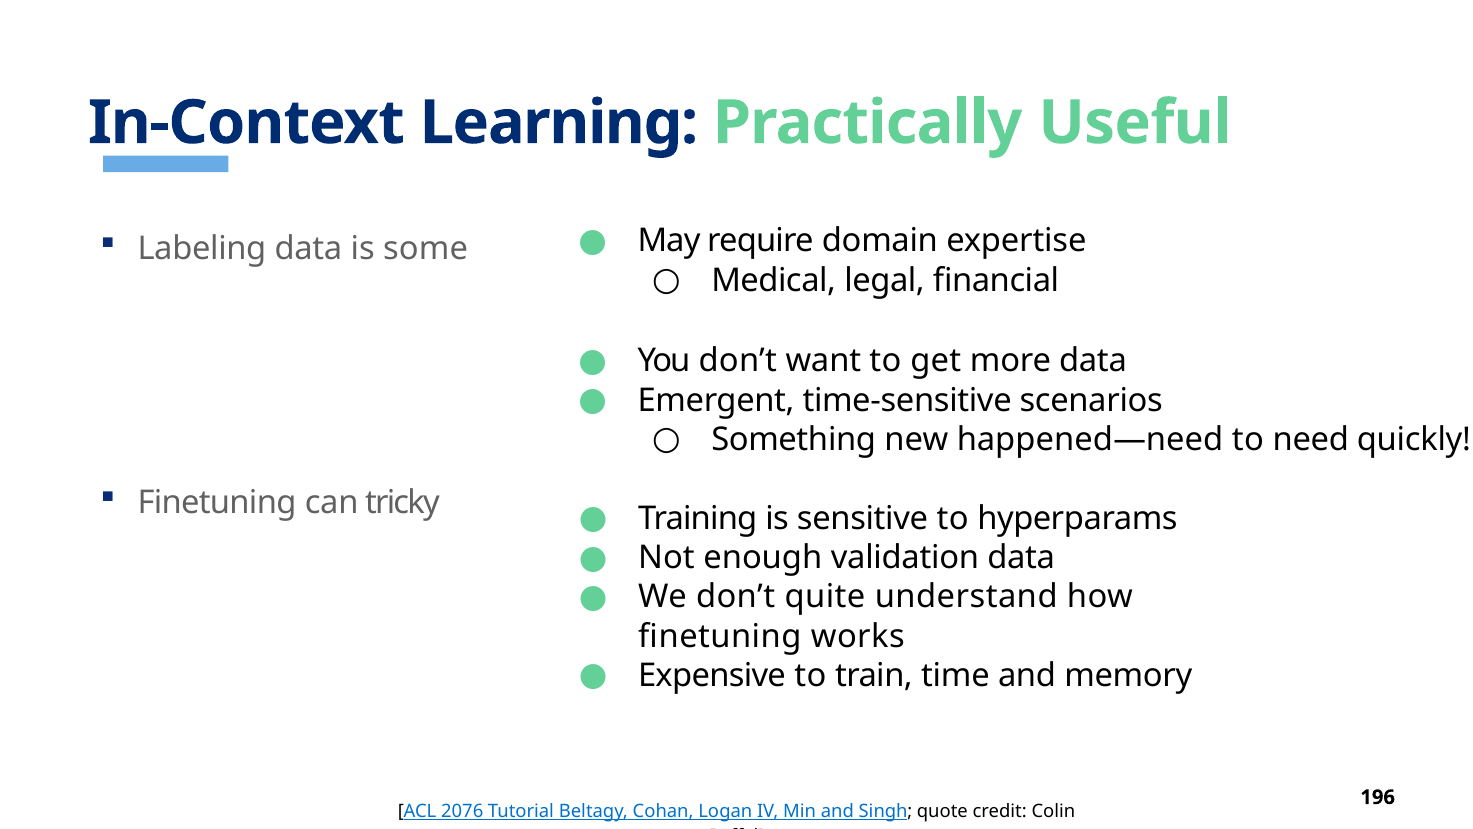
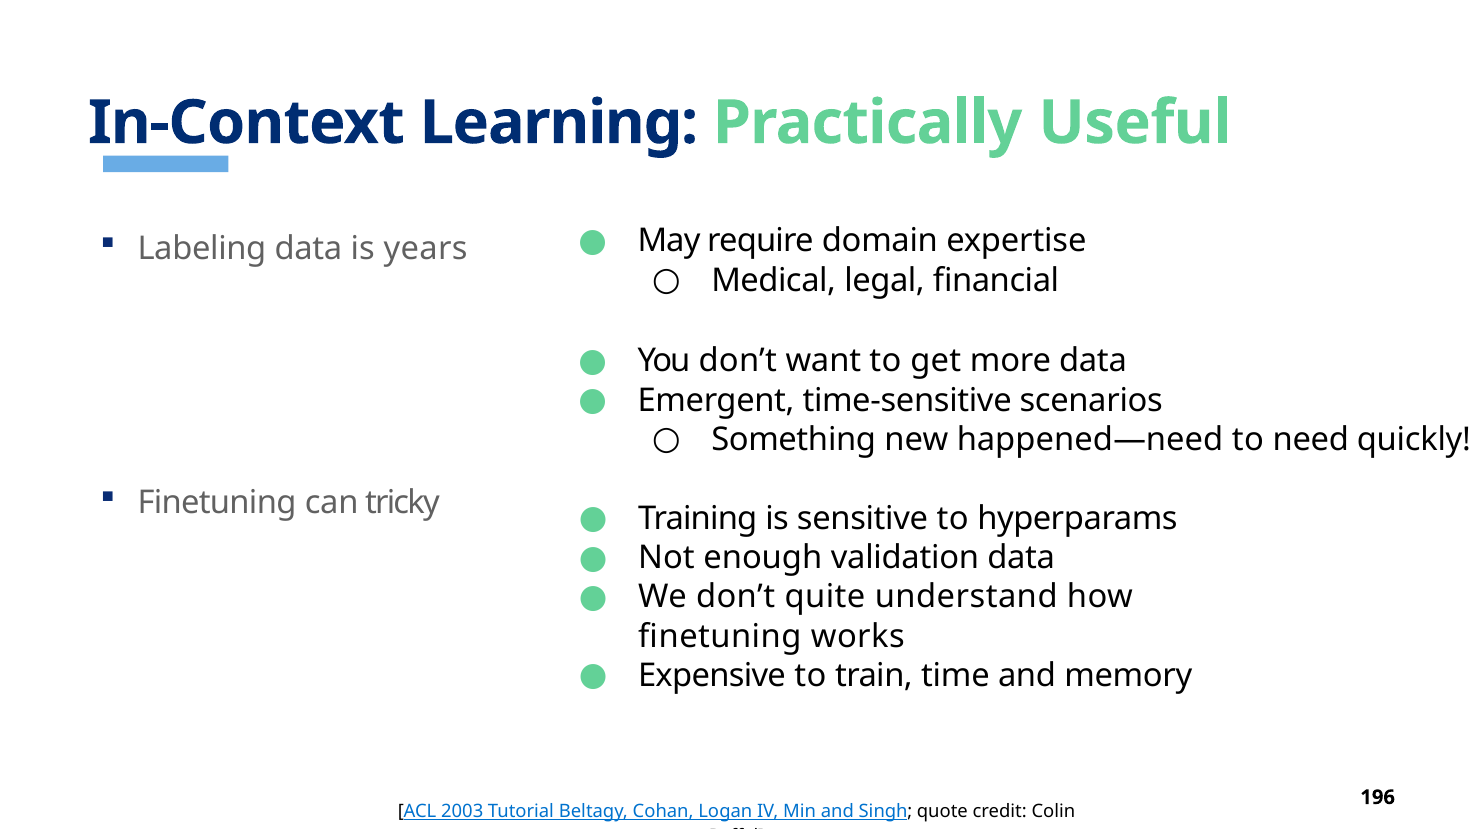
some: some -> years
2076: 2076 -> 2003
